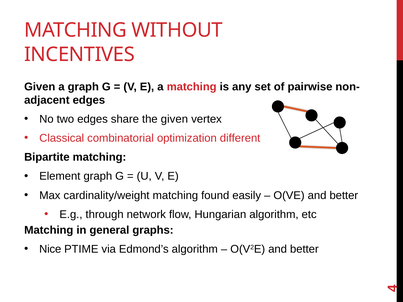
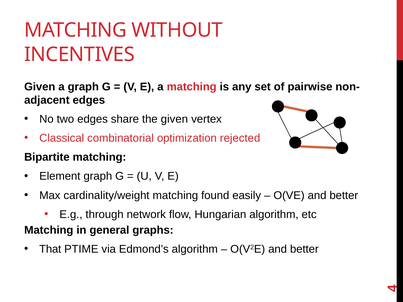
different: different -> rejected
Nice: Nice -> That
